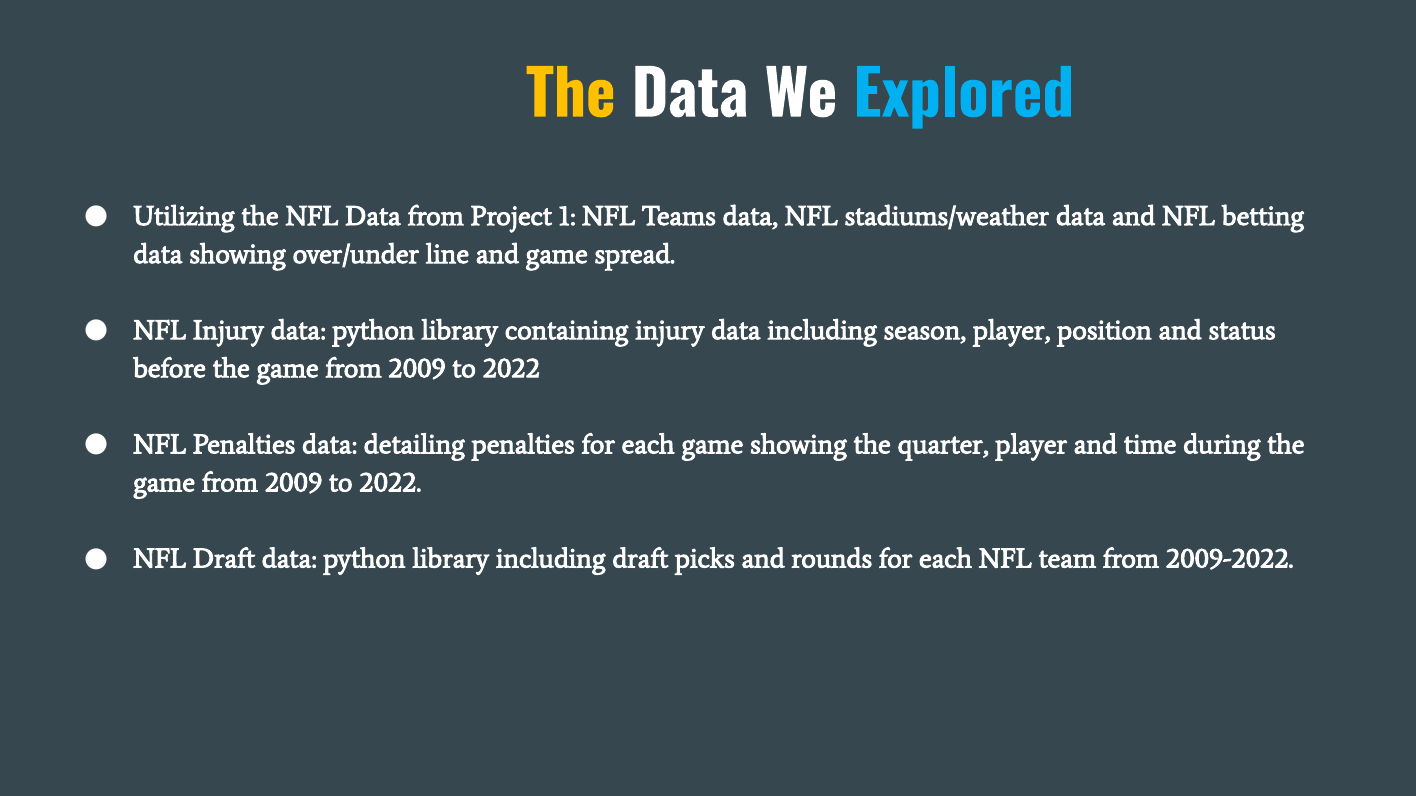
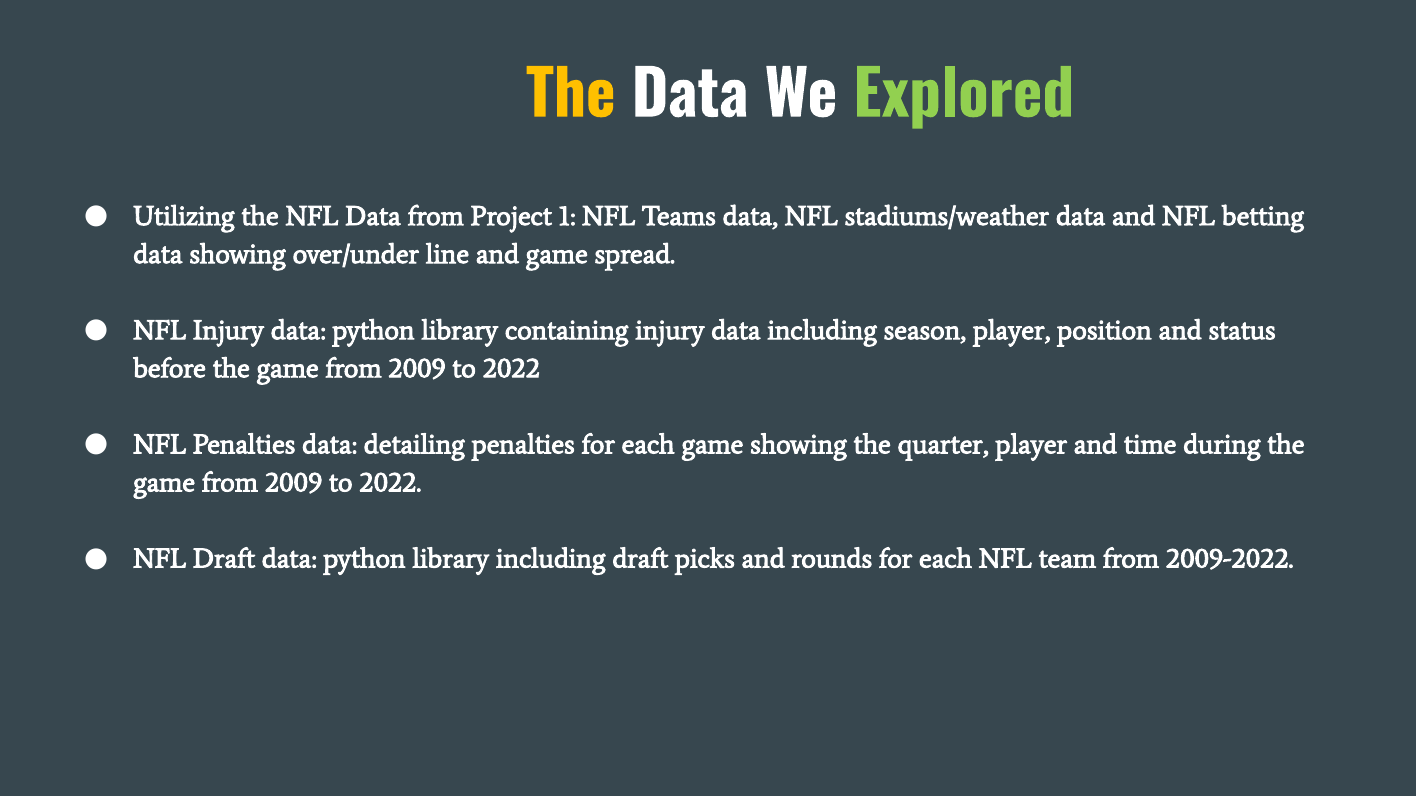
Explored colour: light blue -> light green
